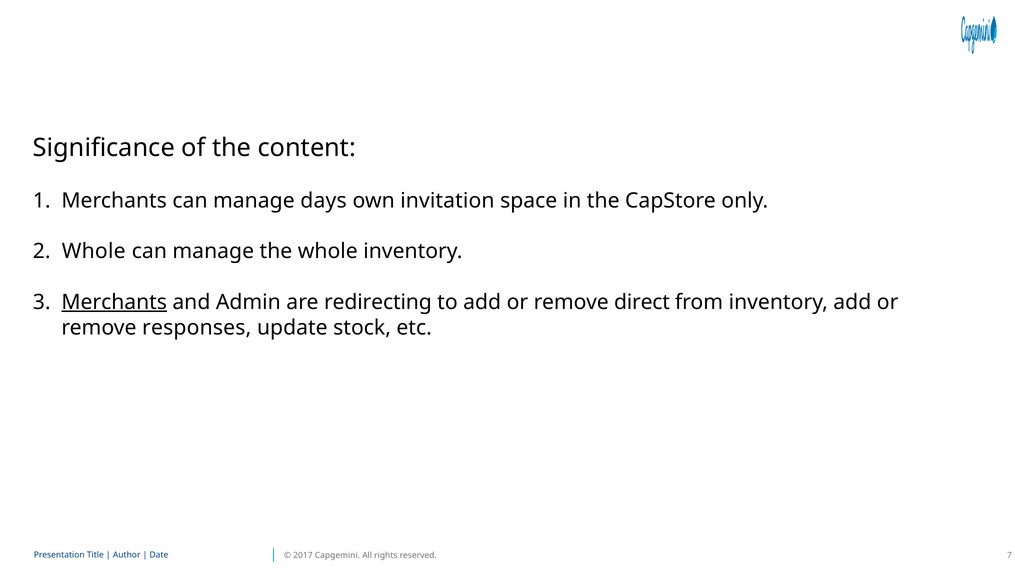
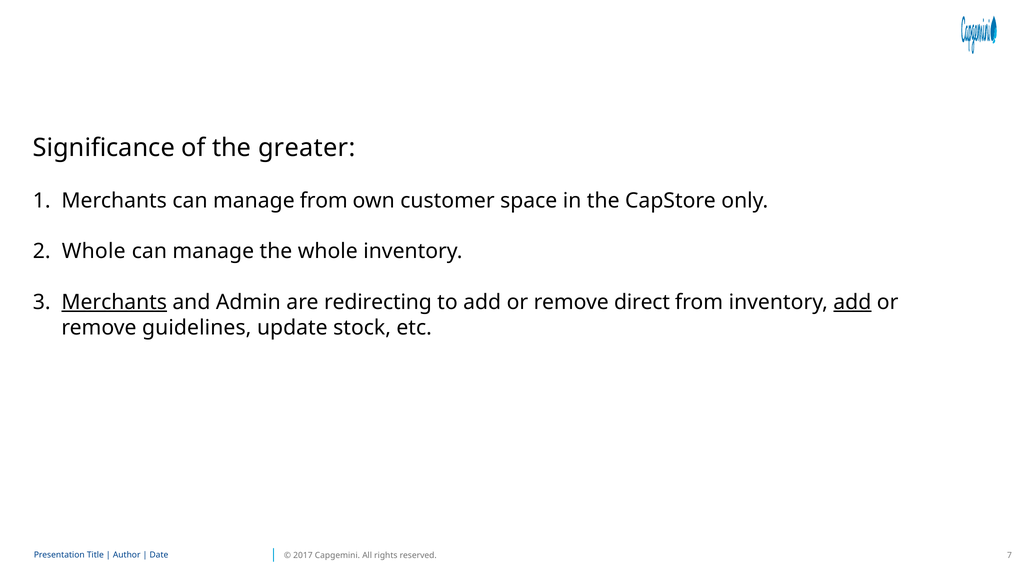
content: content -> greater
manage days: days -> from
invitation: invitation -> customer
add at (852, 302) underline: none -> present
responses: responses -> guidelines
